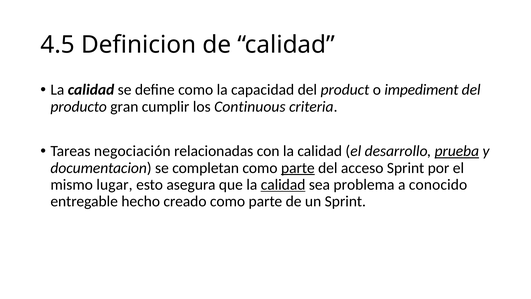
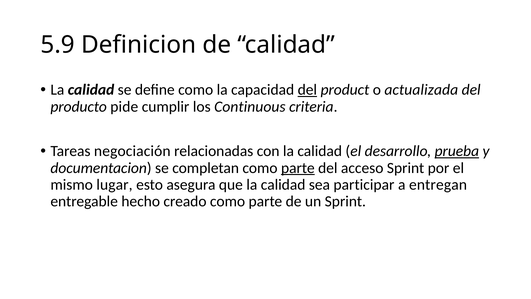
4.5: 4.5 -> 5.9
del at (307, 90) underline: none -> present
impediment: impediment -> actualizada
gran: gran -> pide
calidad at (283, 184) underline: present -> none
problema: problema -> participar
conocido: conocido -> entregan
